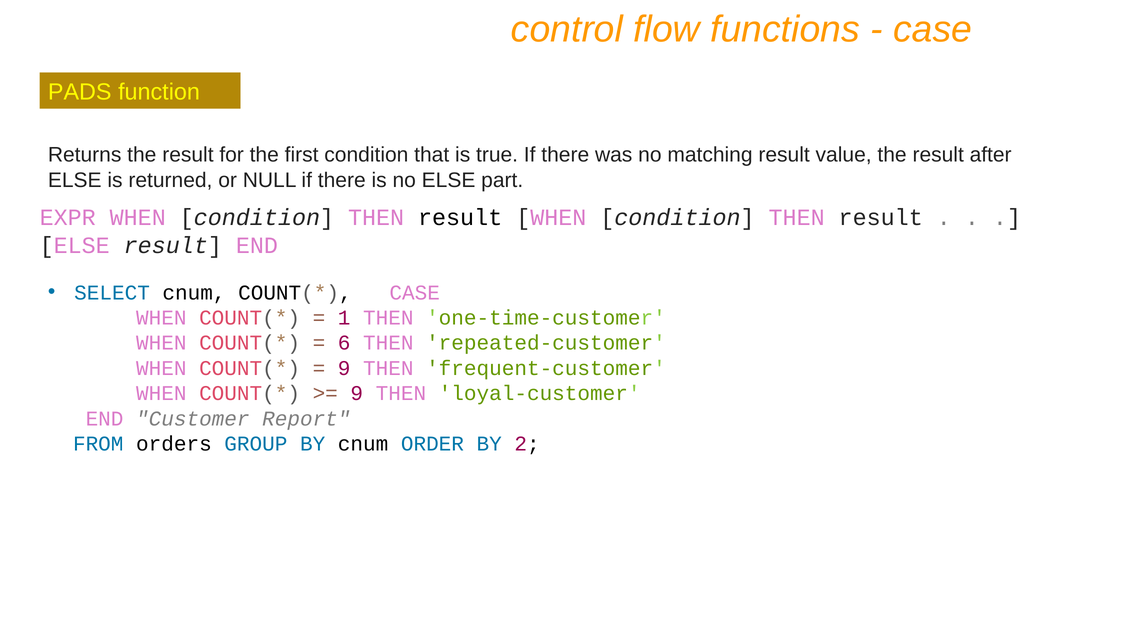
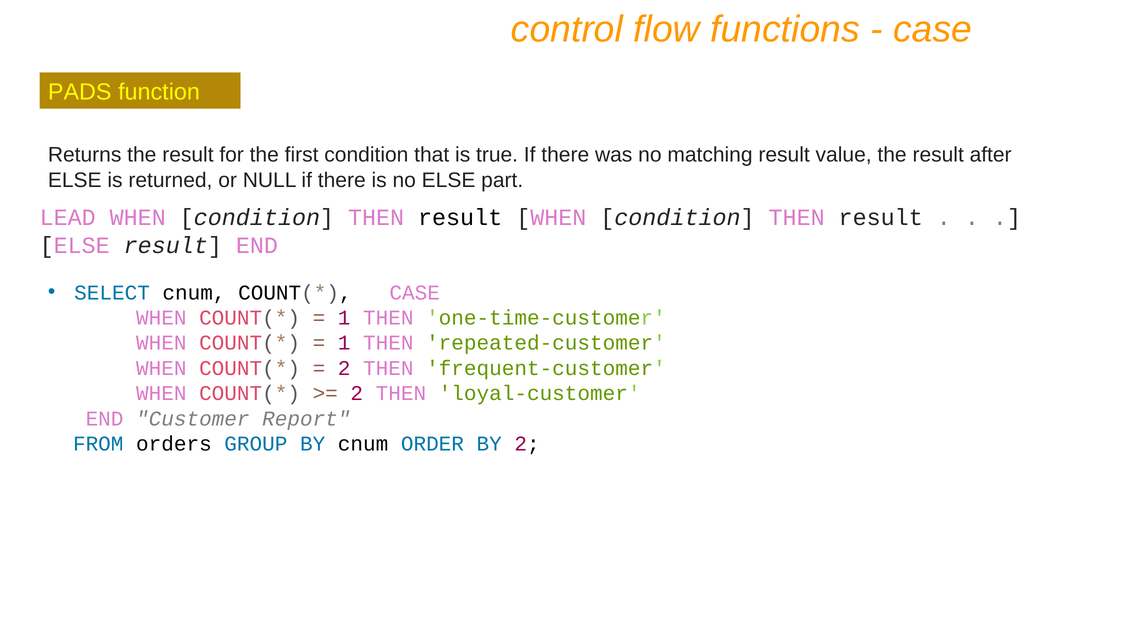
EXPR: EXPR -> LEAD
6 at (344, 343): 6 -> 1
9 at (344, 368): 9 -> 2
9 at (357, 393): 9 -> 2
